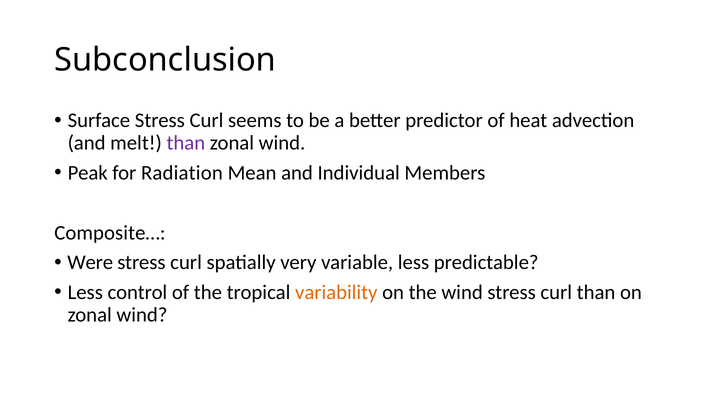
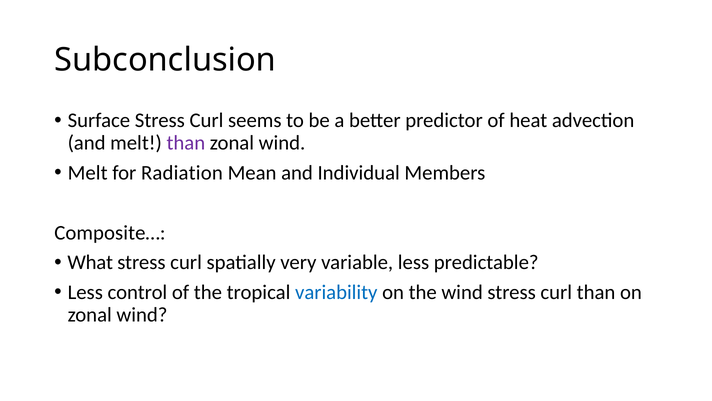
Peak at (88, 173): Peak -> Melt
Were: Were -> What
variability colour: orange -> blue
